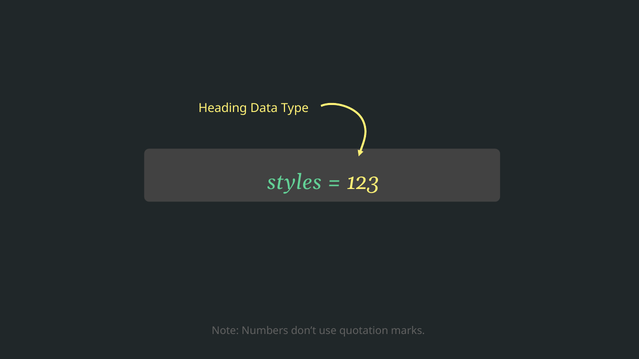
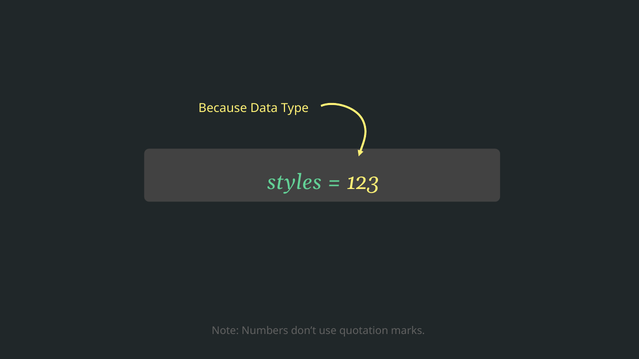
Heading: Heading -> Because
